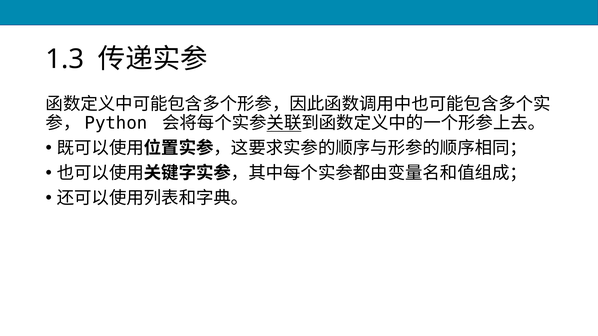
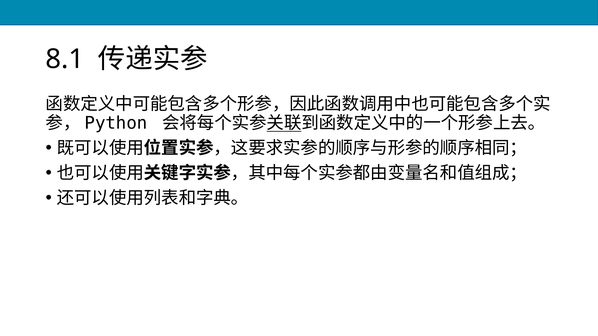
1.3: 1.3 -> 8.1
